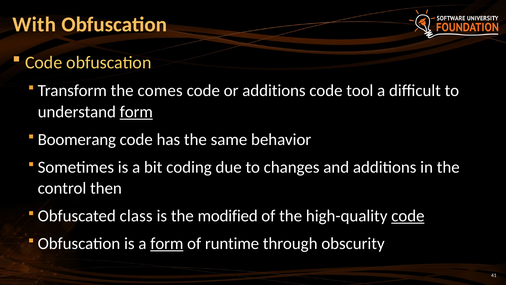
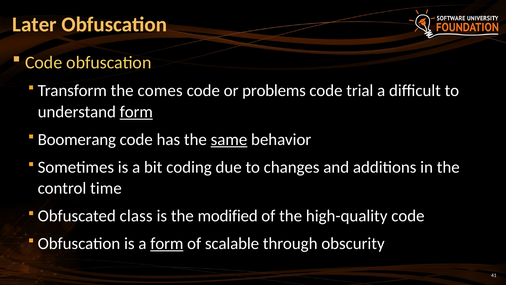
With: With -> Later
or additions: additions -> problems
tool: tool -> trial
same underline: none -> present
then: then -> time
code at (408, 216) underline: present -> none
runtime: runtime -> scalable
